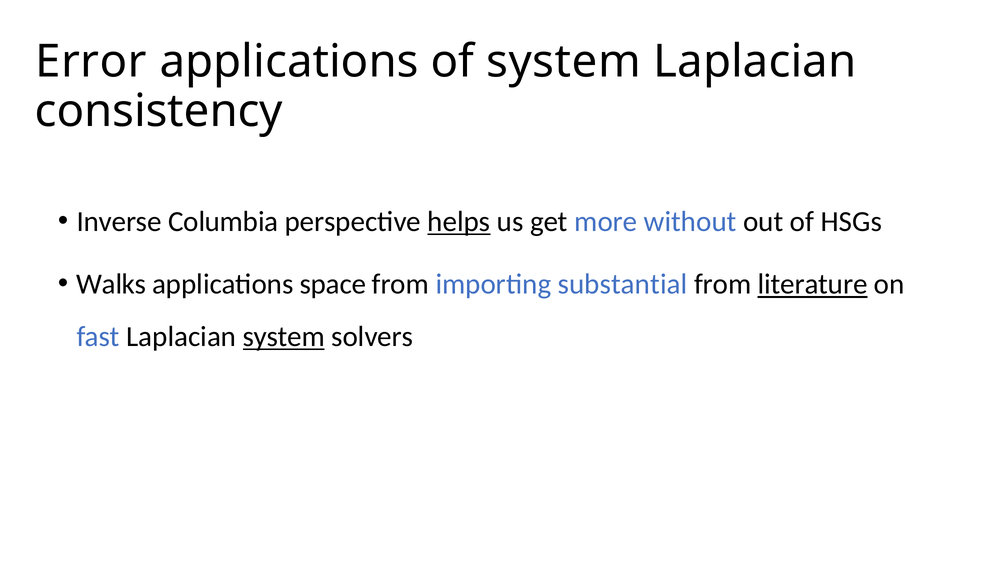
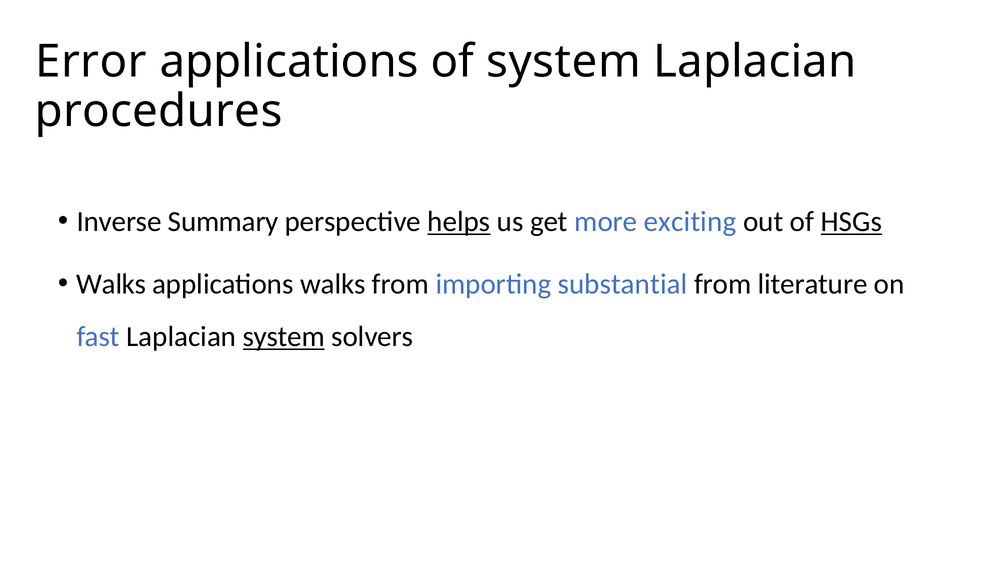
consistency: consistency -> procedures
Columbia: Columbia -> Summary
without: without -> exciting
HSGs underline: none -> present
applications space: space -> walks
literature underline: present -> none
